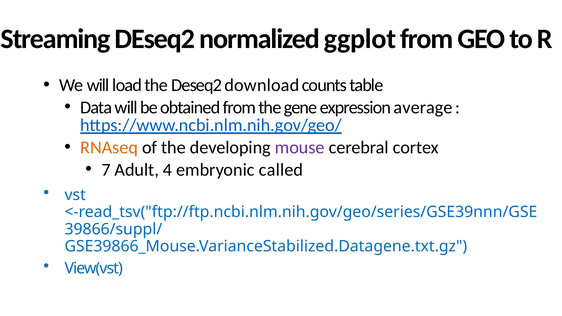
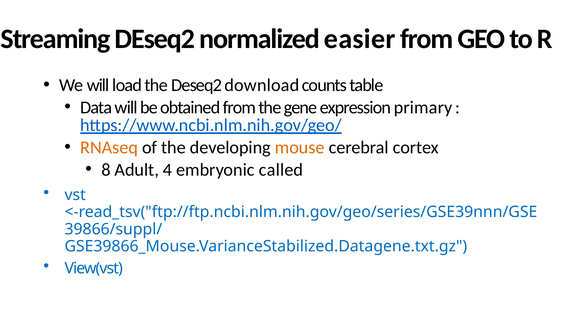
ggplot: ggplot -> easier
average: average -> primary
mouse colour: purple -> orange
7: 7 -> 8
